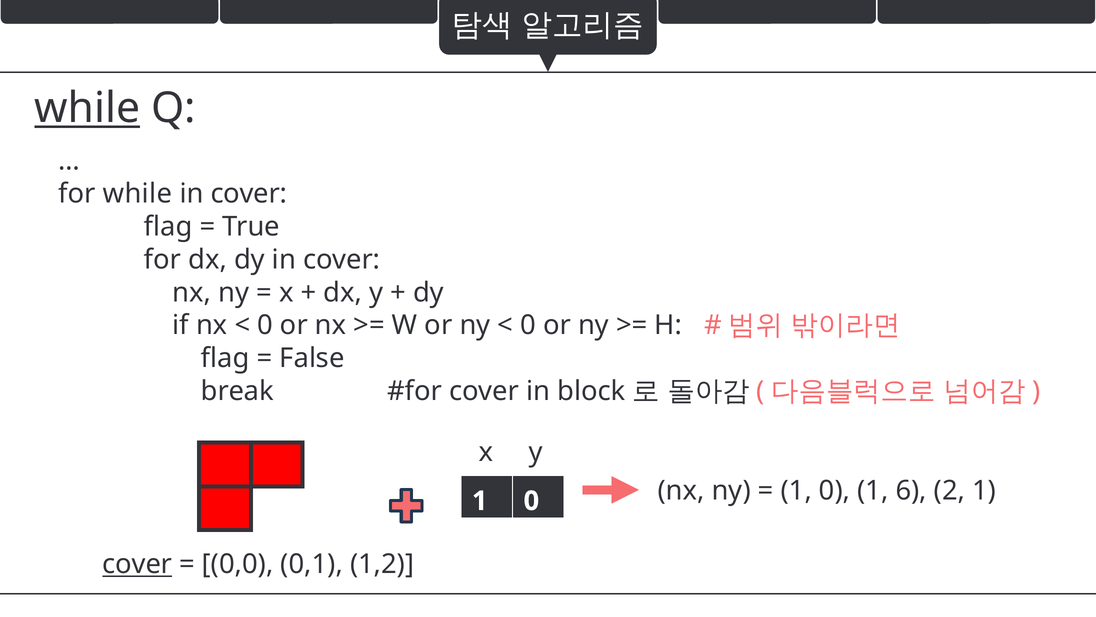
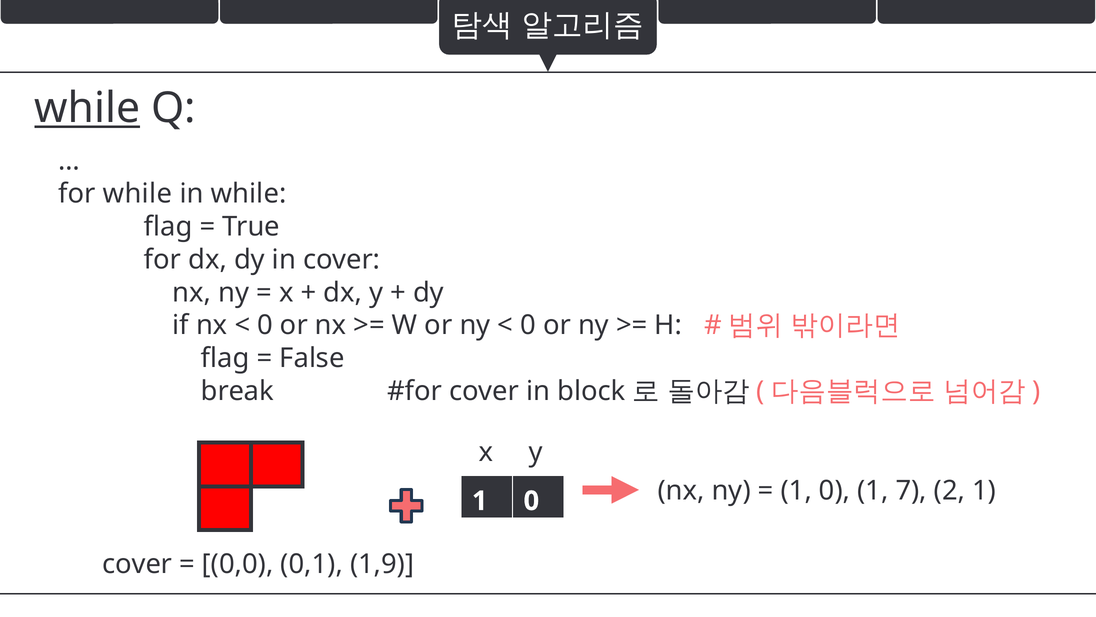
cover at (249, 194): cover -> while
6: 6 -> 7
cover at (137, 564) underline: present -> none
1,2: 1,2 -> 1,9
